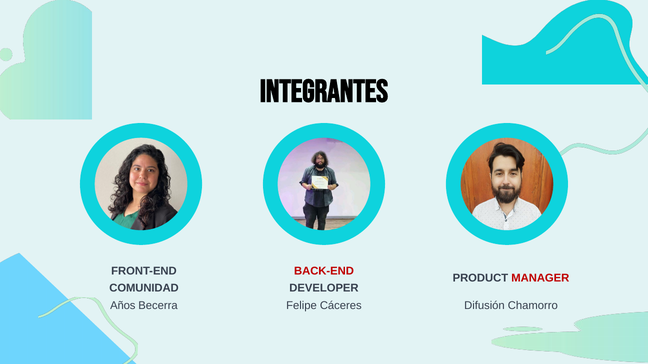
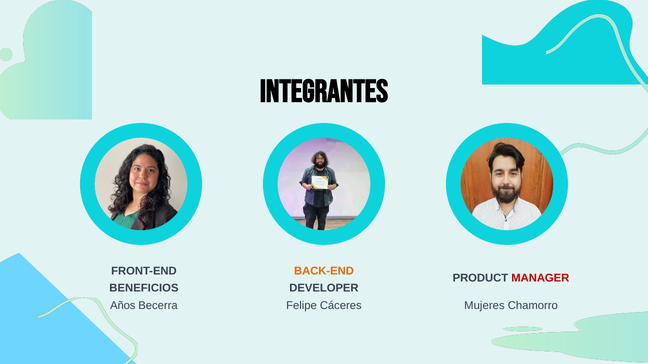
BACK-END colour: red -> orange
COMUNIDAD: COMUNIDAD -> BENEFICIOS
Difusión: Difusión -> Mujeres
